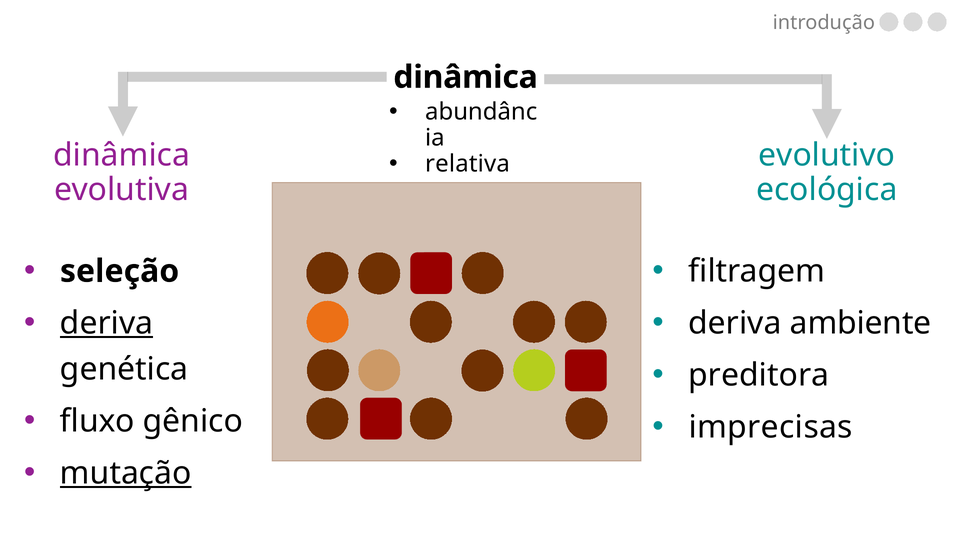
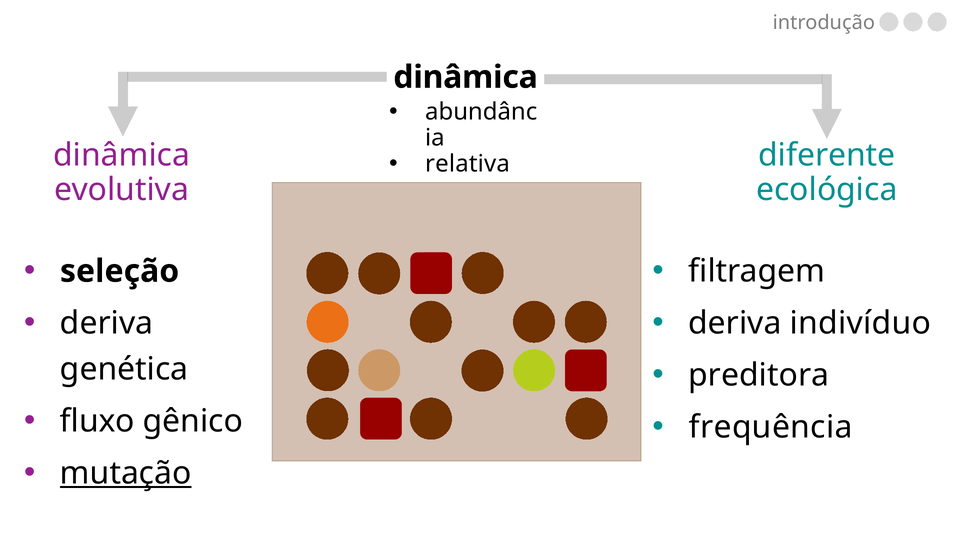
evolutivo: evolutivo -> diferente
deriva at (107, 323) underline: present -> none
ambiente: ambiente -> indivíduo
imprecisas: imprecisas -> frequência
